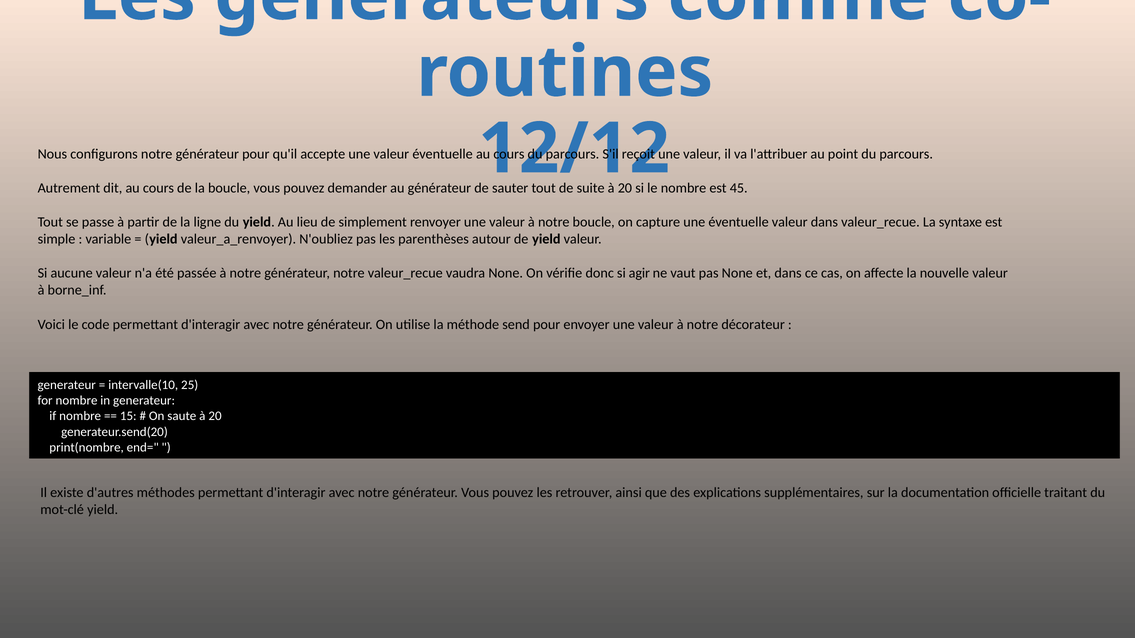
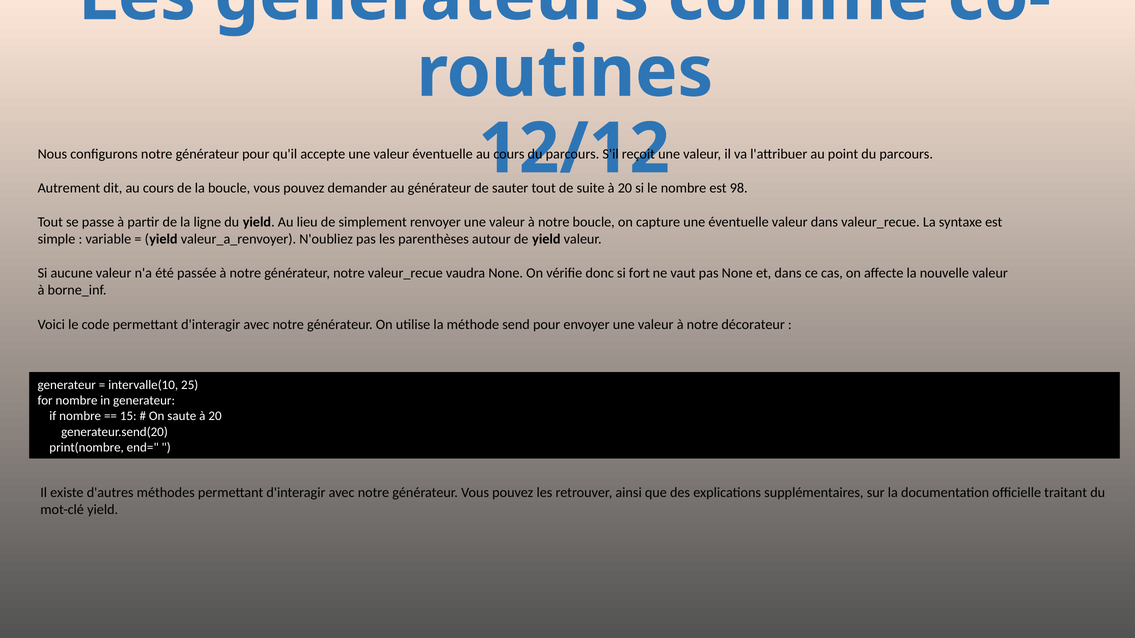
45: 45 -> 98
agir: agir -> fort
